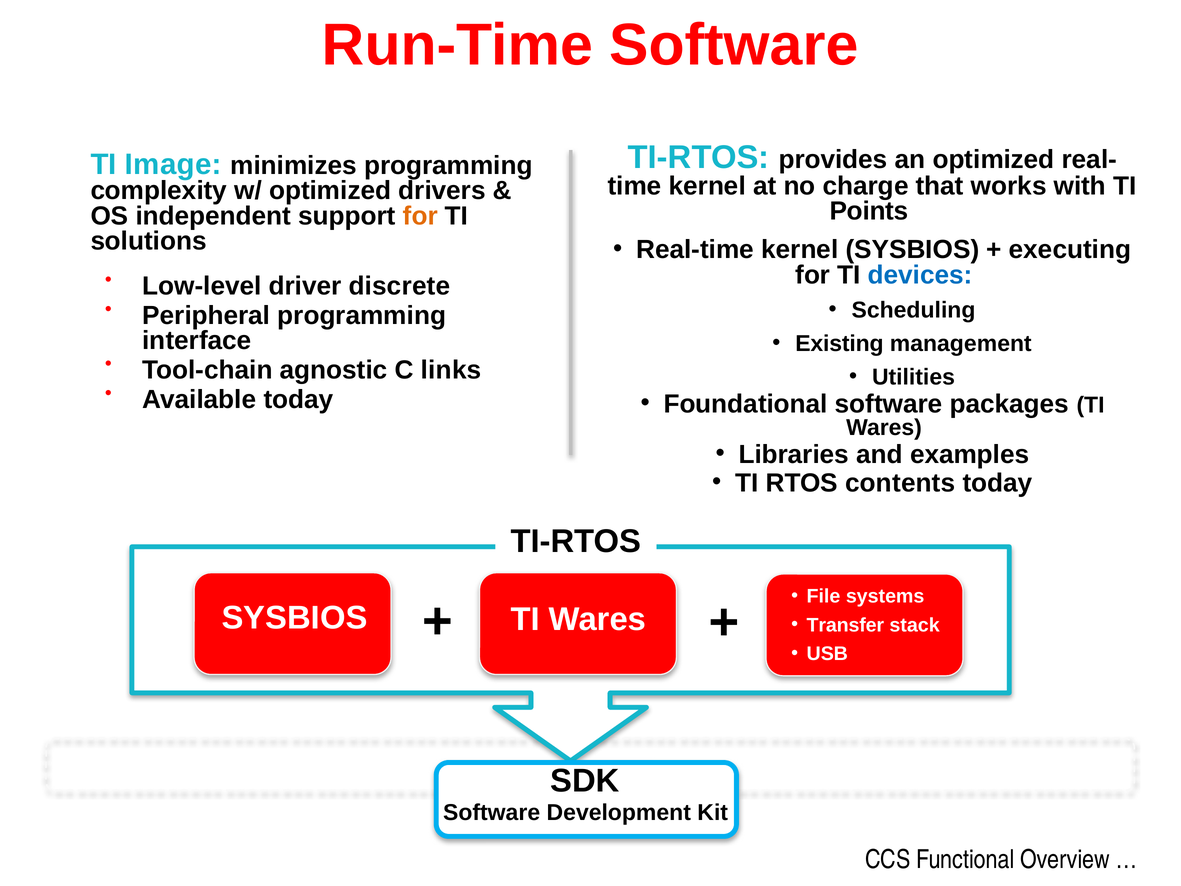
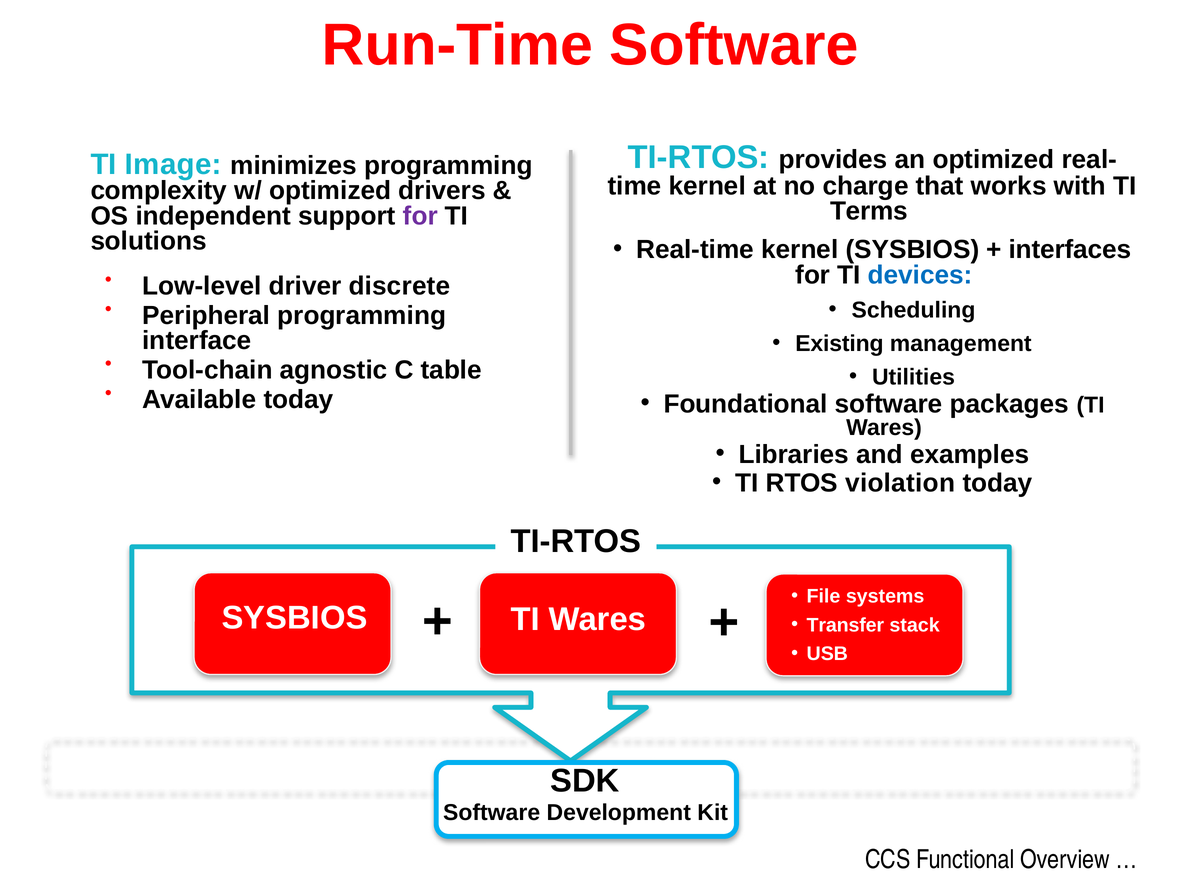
Points: Points -> Terms
for at (420, 216) colour: orange -> purple
executing: executing -> interfaces
links: links -> table
contents: contents -> violation
